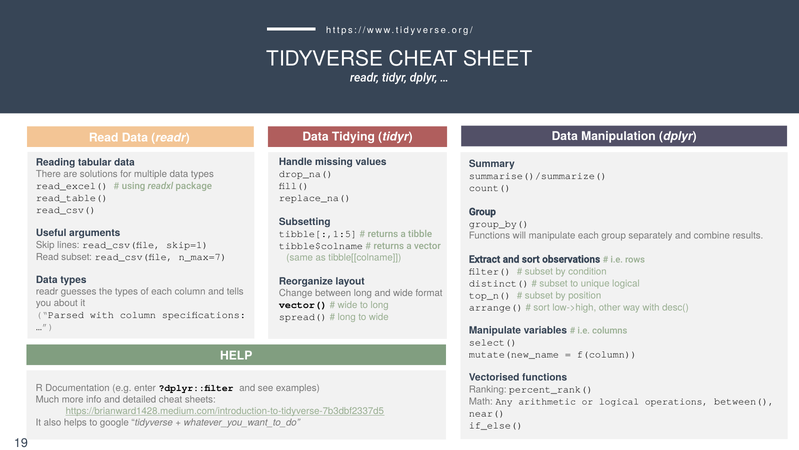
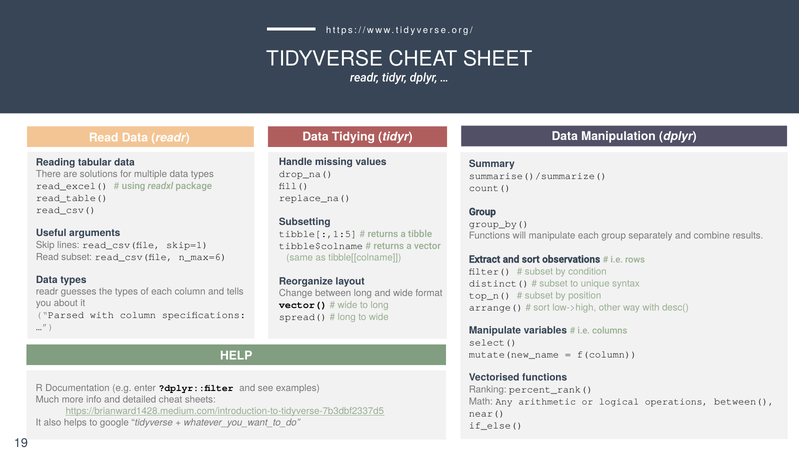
n_max=7: n_max=7 -> n_max=6
unique logical: logical -> syntax
